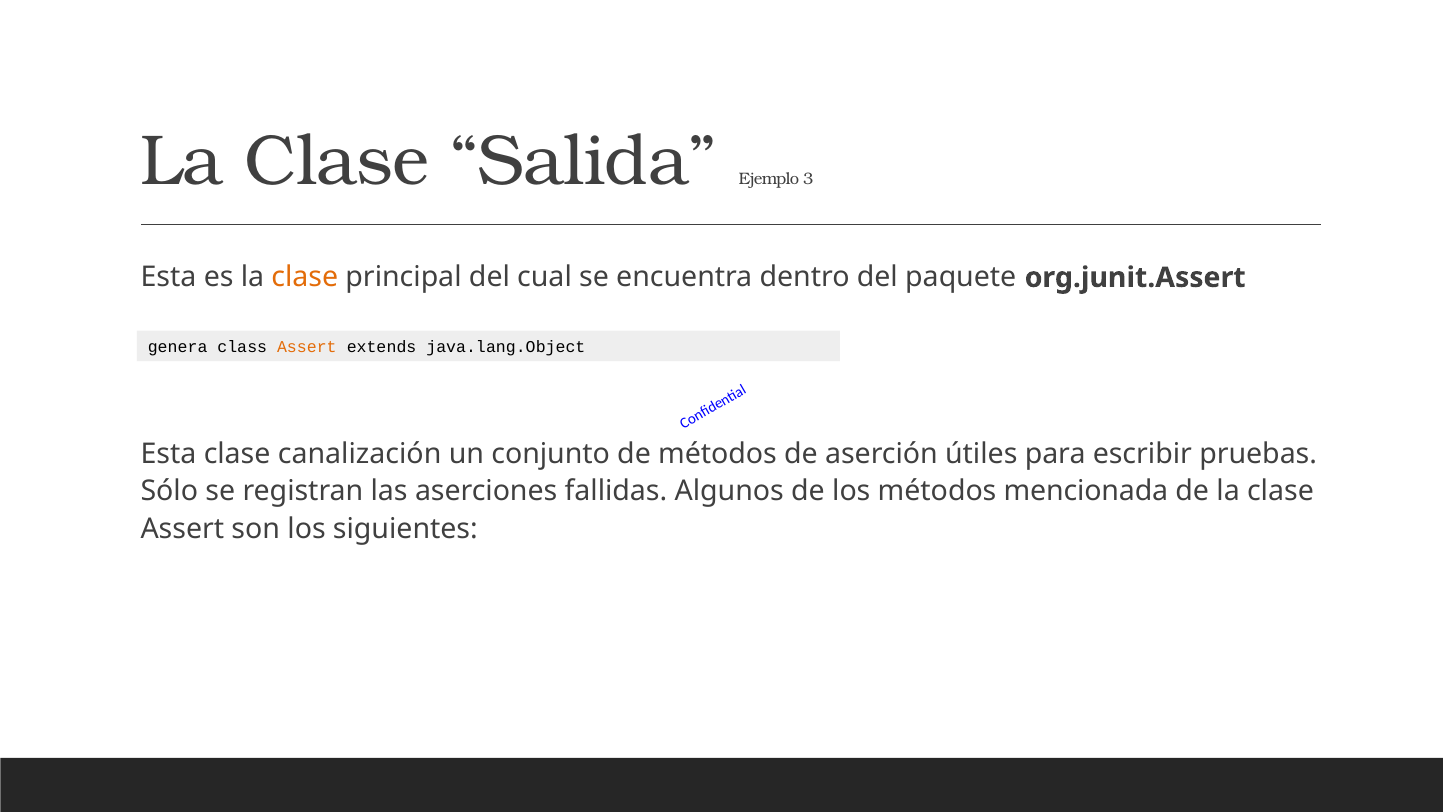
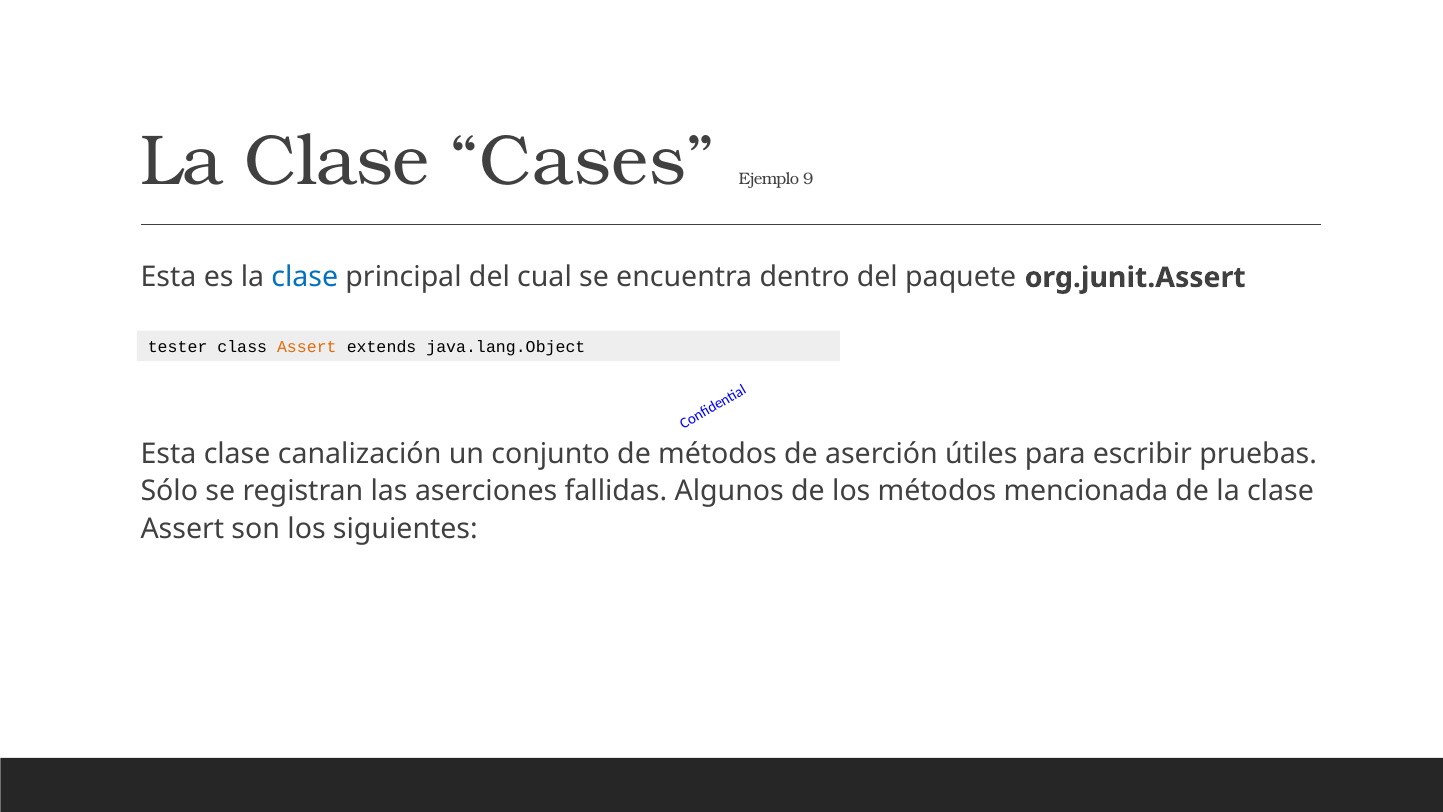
Salida: Salida -> Cases
3: 3 -> 9
clase at (305, 277) colour: orange -> blue
genera: genera -> tester
